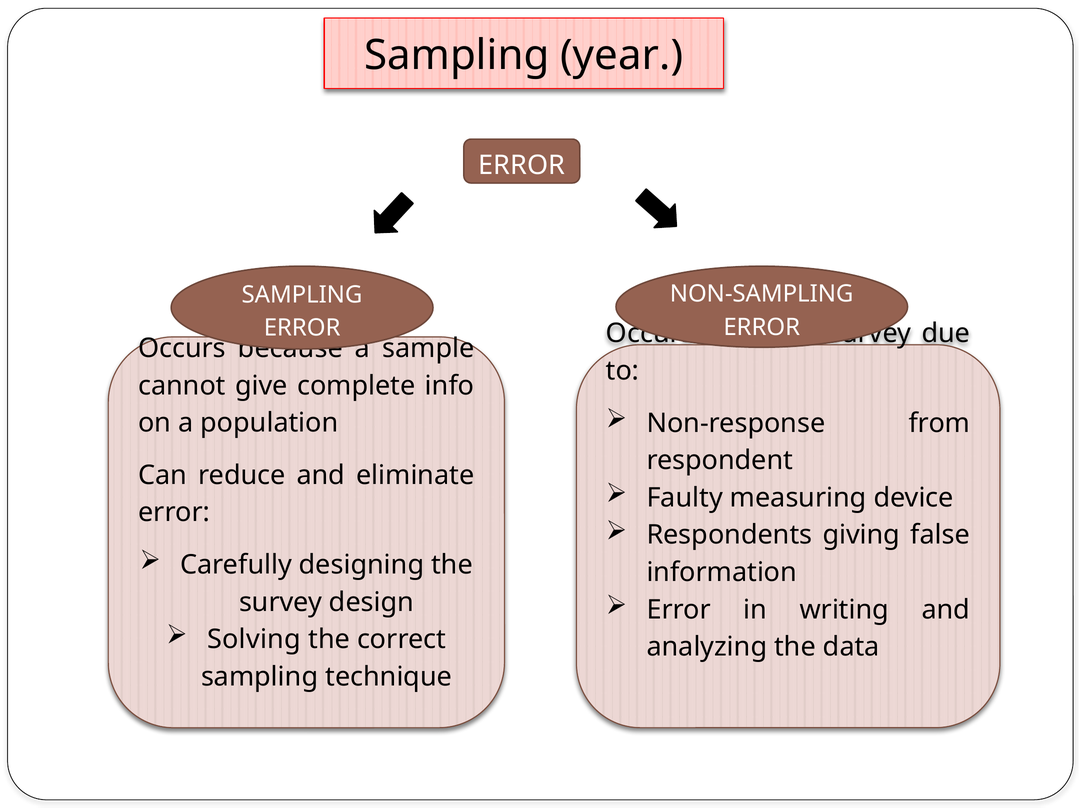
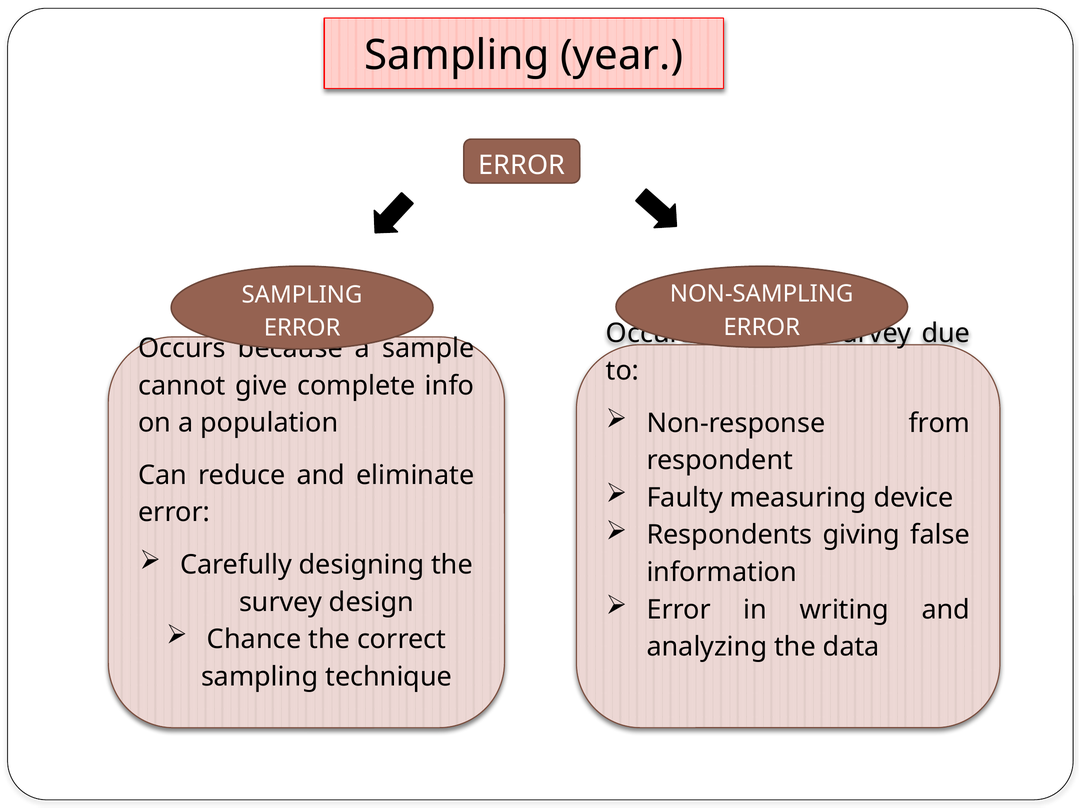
Solving: Solving -> Chance
